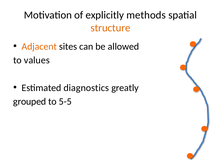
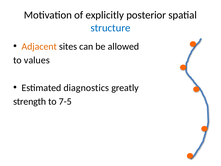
methods: methods -> posterior
structure colour: orange -> blue
grouped: grouped -> strength
5-5: 5-5 -> 7-5
